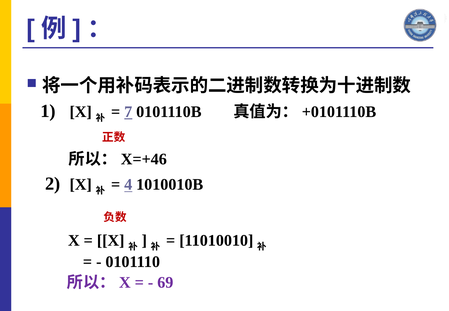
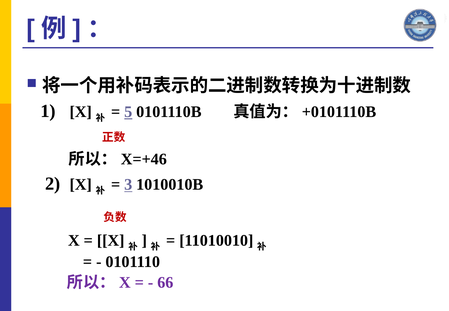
7: 7 -> 5
4: 4 -> 3
69: 69 -> 66
